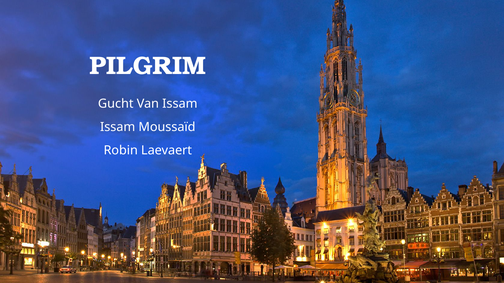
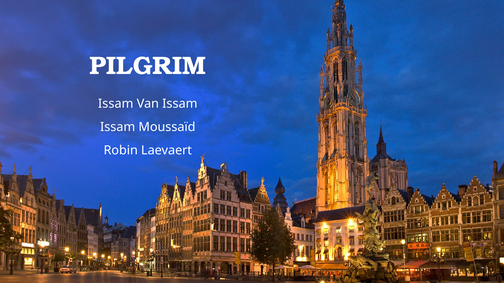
Gucht at (116, 104): Gucht -> Issam
